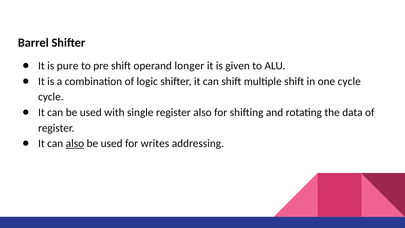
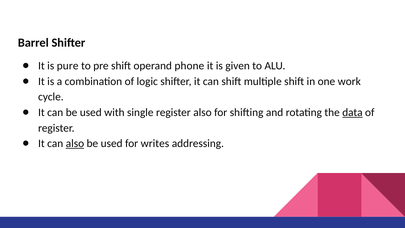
longer: longer -> phone
one cycle: cycle -> work
data underline: none -> present
